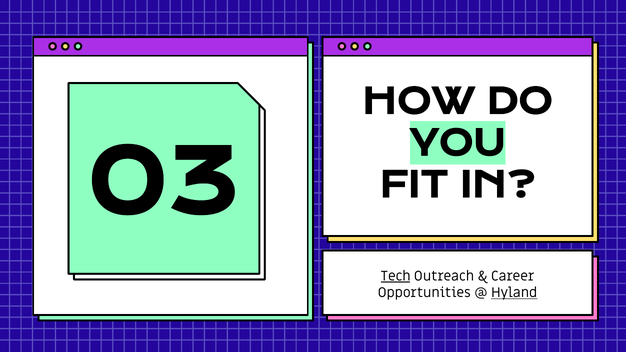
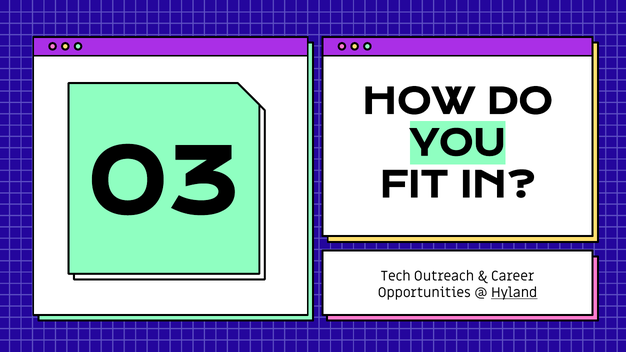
Tech underline: present -> none
